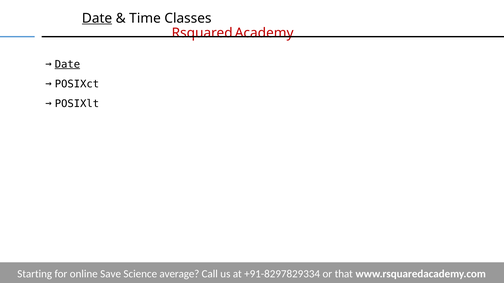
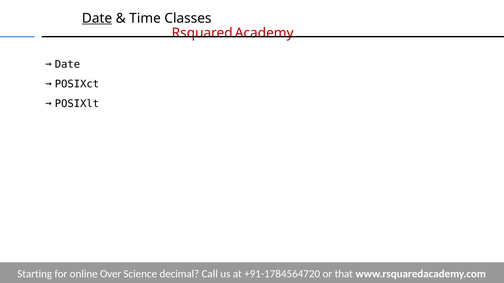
Date at (67, 64) underline: present -> none
Save: Save -> Over
average: average -> decimal
+91-8297829334: +91-8297829334 -> +91-1784564720
